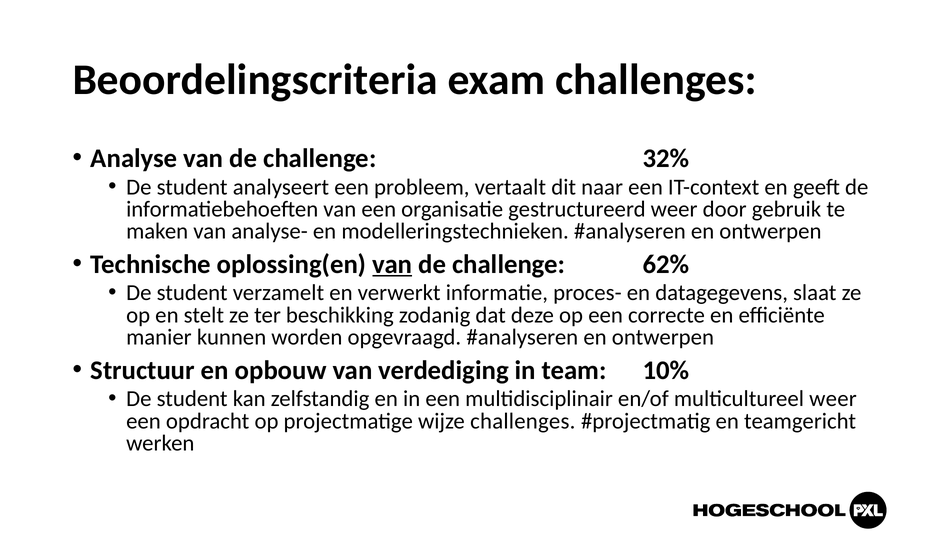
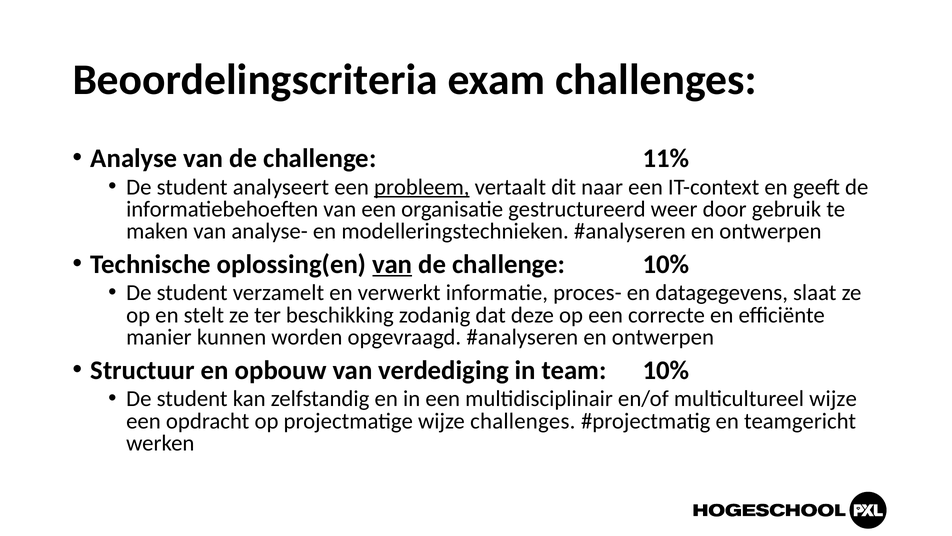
32%: 32% -> 11%
probleem underline: none -> present
challenge 62%: 62% -> 10%
multicultureel weer: weer -> wijze
